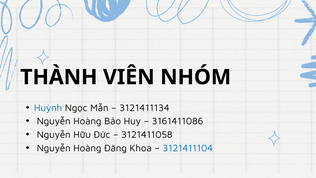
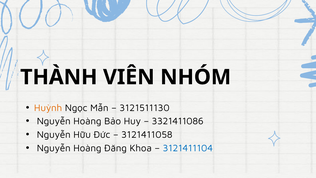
Huỳnh colour: blue -> orange
3121411134: 3121411134 -> 3121511130
3161411086: 3161411086 -> 3321411086
